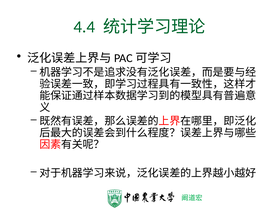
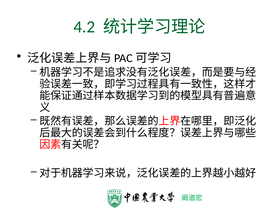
4.4: 4.4 -> 4.2
